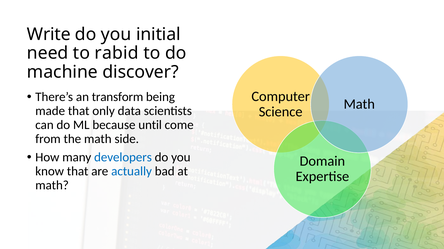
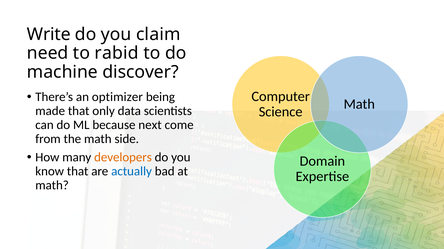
initial: initial -> claim
transform: transform -> optimizer
until: until -> next
developers colour: blue -> orange
